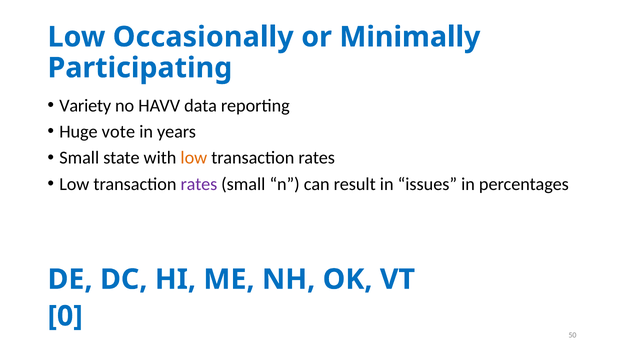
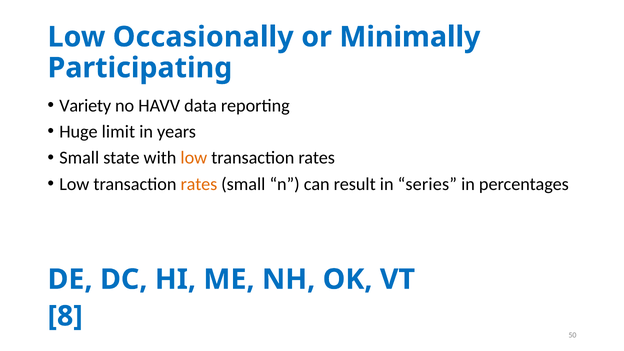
vote: vote -> limit
rates at (199, 184) colour: purple -> orange
issues: issues -> series
0: 0 -> 8
